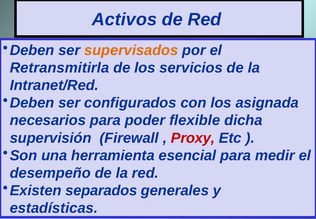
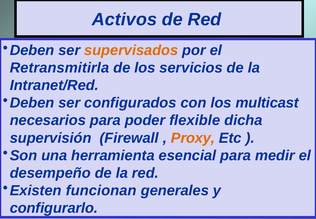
asignada: asignada -> multicast
Proxy colour: red -> orange
separados: separados -> funcionan
estadísticas: estadísticas -> configurarlo
